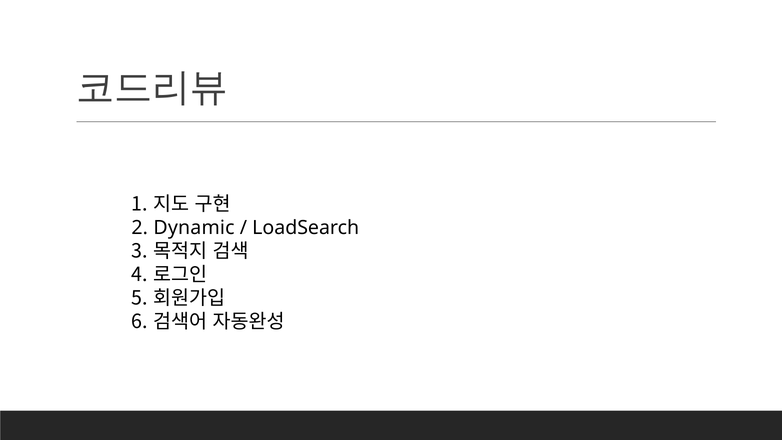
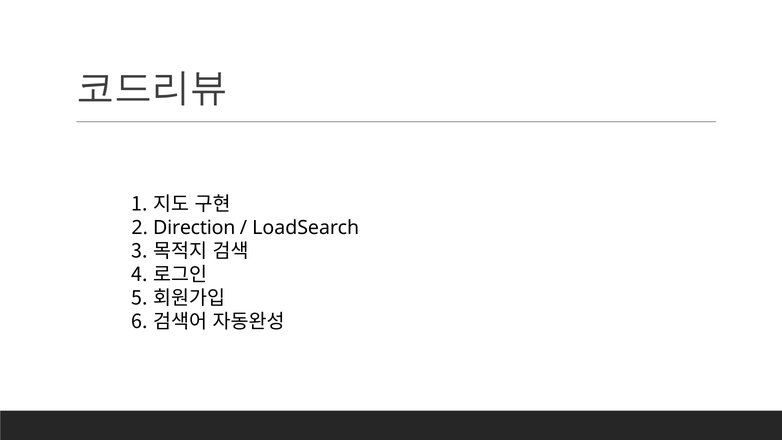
Dynamic: Dynamic -> Direction
